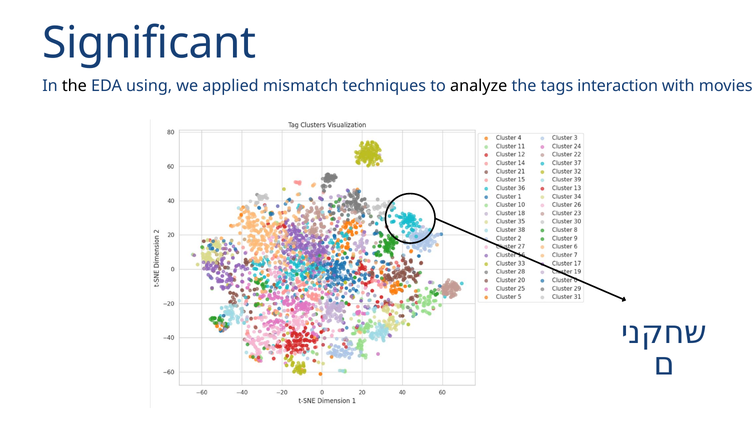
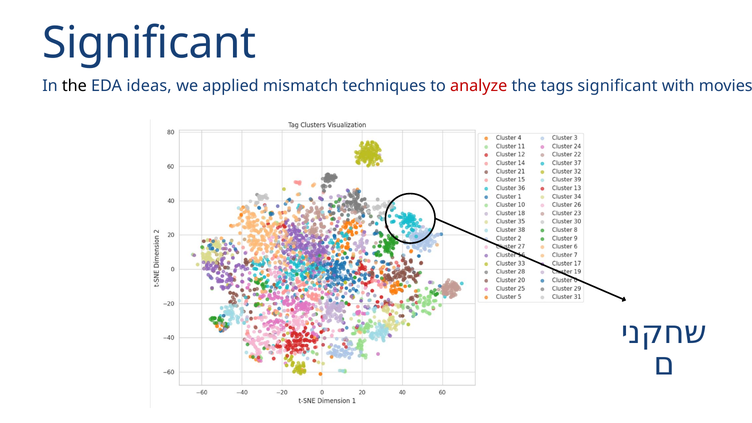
using: using -> ideas
analyze colour: black -> red
tags interaction: interaction -> significant
